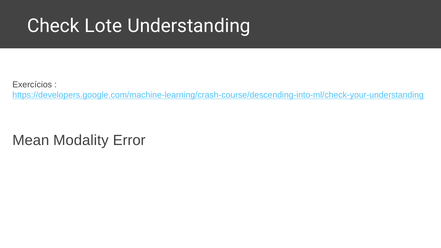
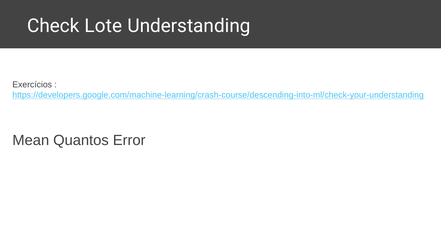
Modality: Modality -> Quantos
